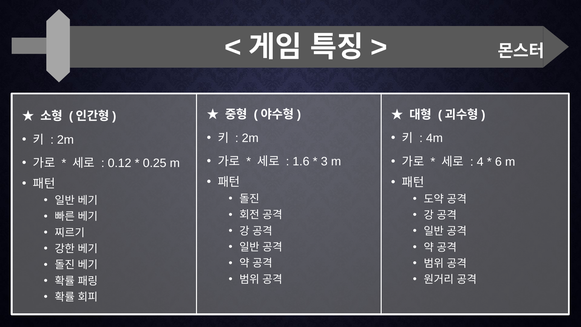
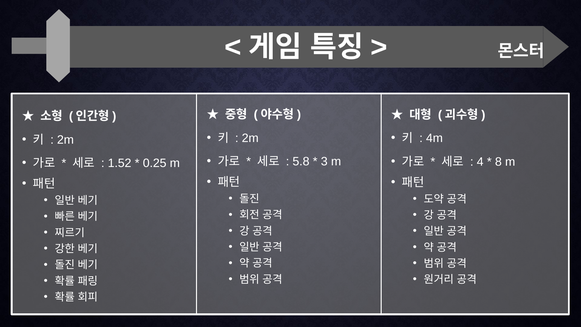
1.6: 1.6 -> 5.8
6: 6 -> 8
0.12: 0.12 -> 1.52
